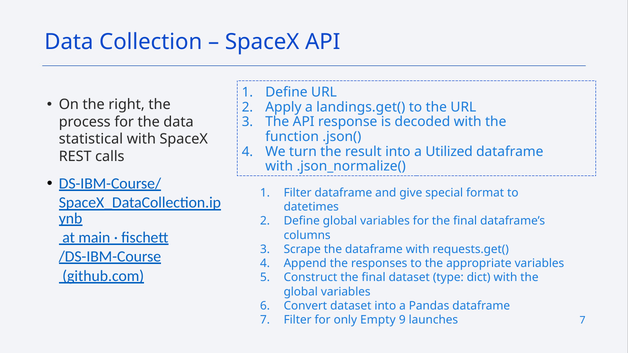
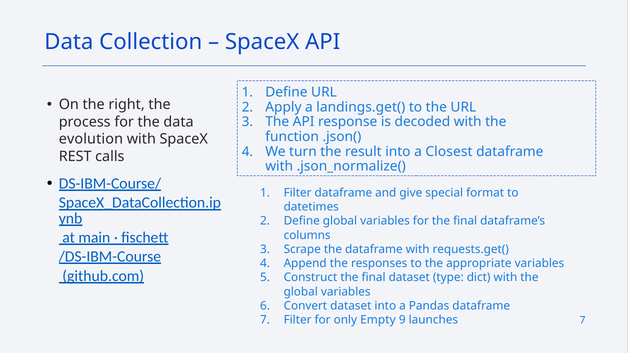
statistical: statistical -> evolution
Utilized: Utilized -> Closest
